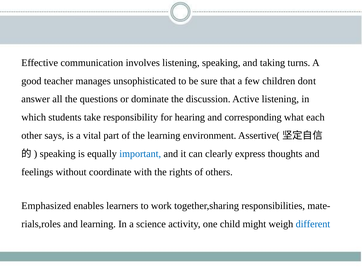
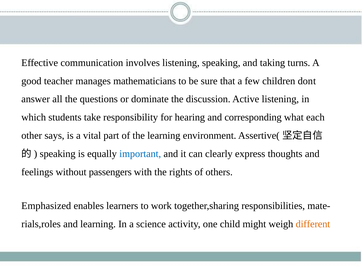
unsophisticated: unsophisticated -> mathematicians
coordinate: coordinate -> passengers
different colour: blue -> orange
